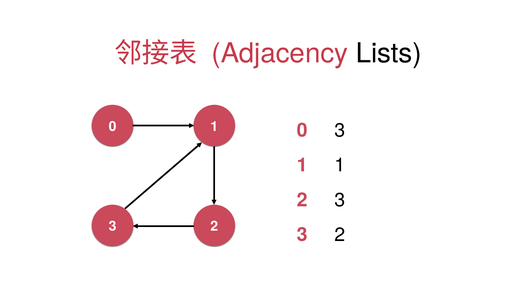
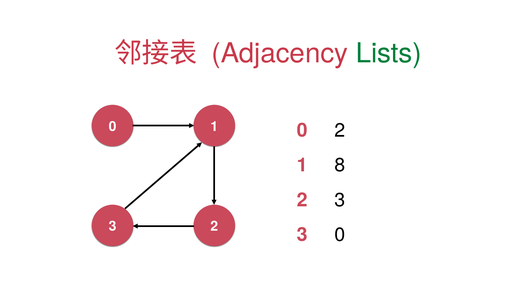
Lists colour: black -> green
3 at (340, 131): 3 -> 2
1 at (340, 166): 1 -> 8
2 at (340, 235): 2 -> 0
